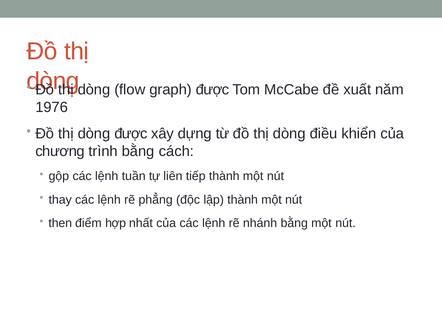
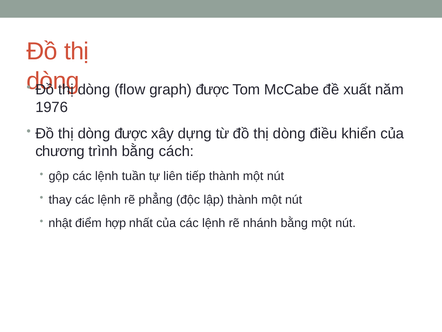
then: then -> nhật
